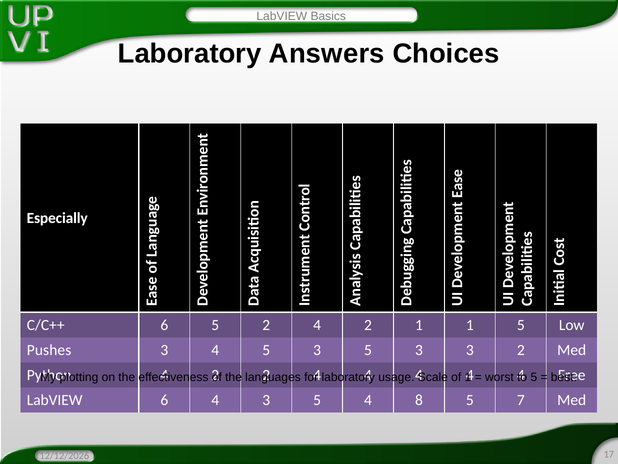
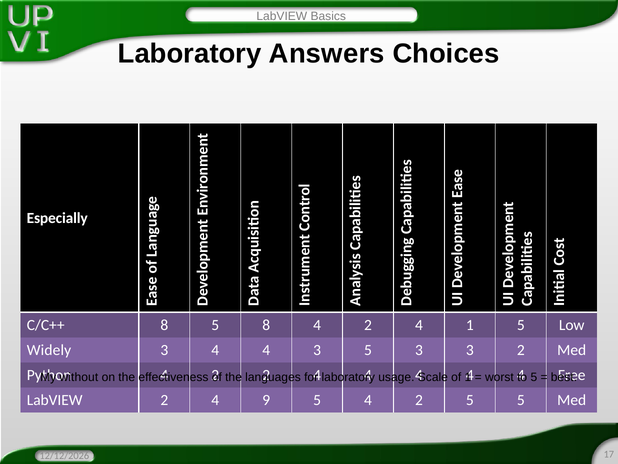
C/C++ 6: 6 -> 8
5 2: 2 -> 8
4 2 1: 1 -> 4
Pushes: Pushes -> Widely
3 4 5: 5 -> 4
plotting: plotting -> without
LabVIEW 6: 6 -> 2
4 3: 3 -> 9
5 4 8: 8 -> 2
5 7: 7 -> 5
